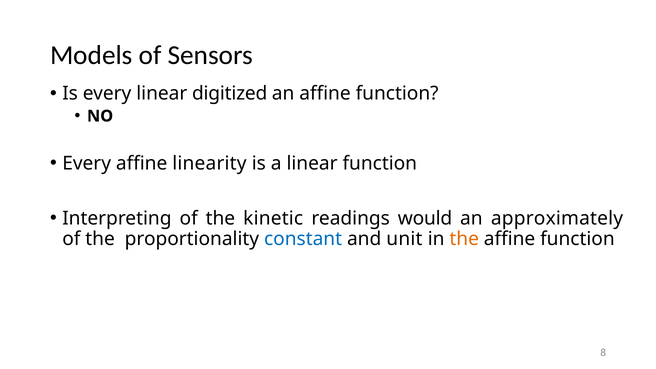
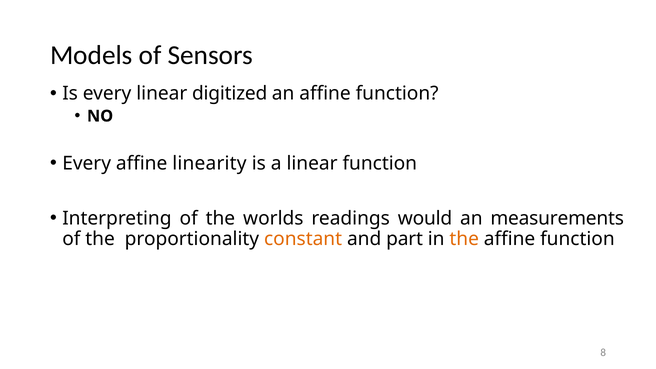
kinetic: kinetic -> worlds
approximately: approximately -> measurements
constant colour: blue -> orange
unit: unit -> part
